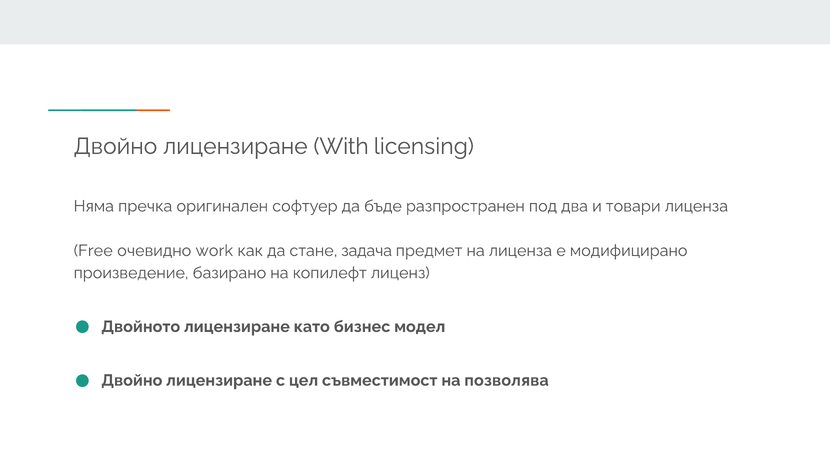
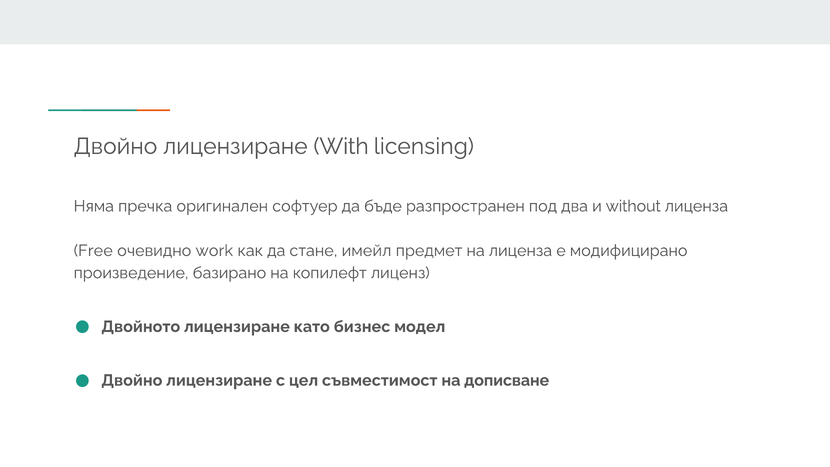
товари: товари -> without
задача: задача -> имейл
позволява: позволява -> дописване
